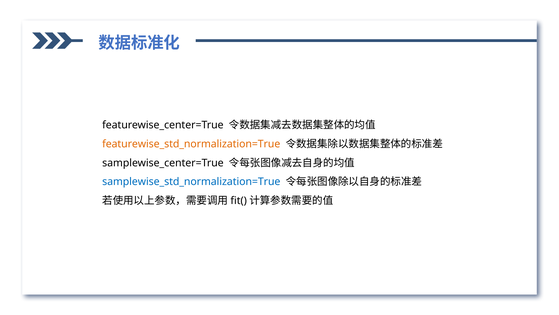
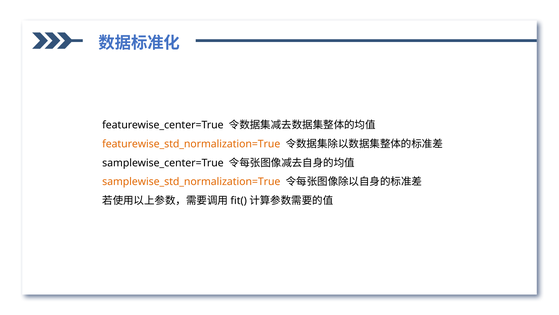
samplewise_std_normalization=True colour: blue -> orange
